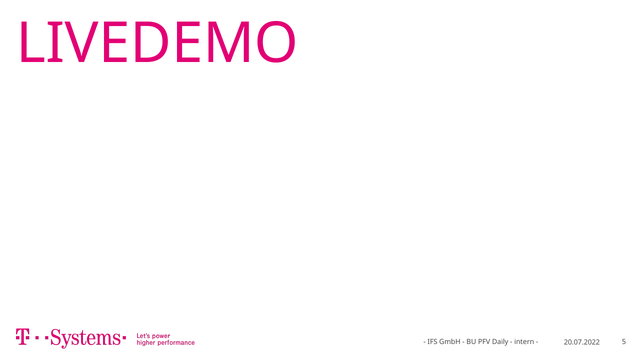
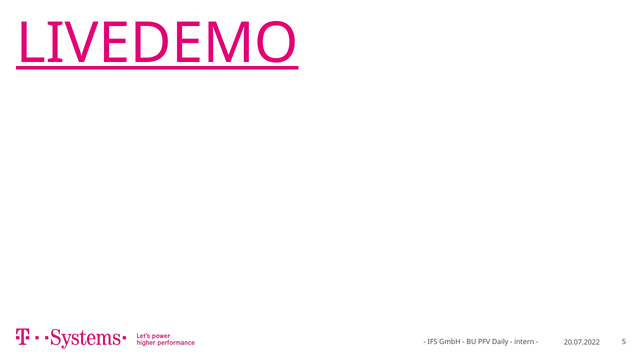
LIVEDEMO underline: none -> present
